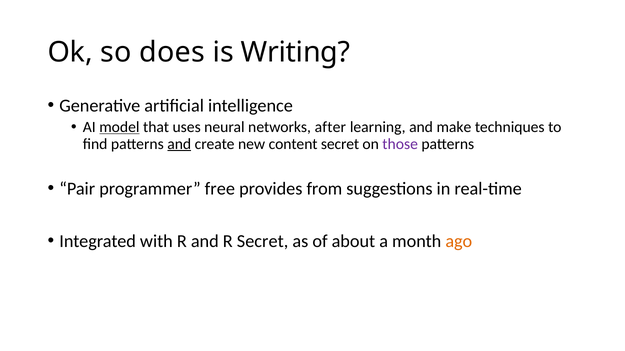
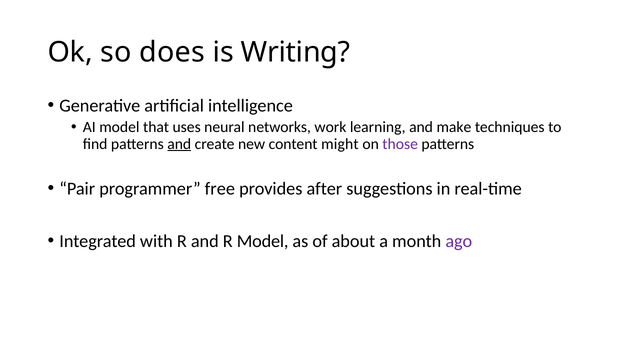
model at (119, 127) underline: present -> none
after: after -> work
content secret: secret -> might
from: from -> after
R Secret: Secret -> Model
ago colour: orange -> purple
